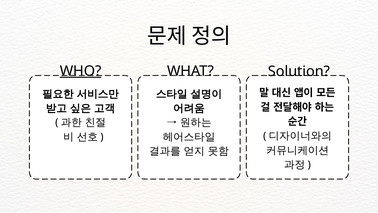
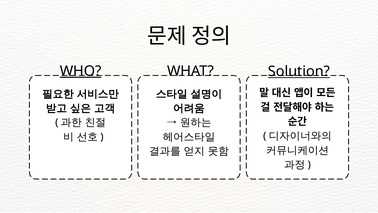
Solution underline: none -> present
